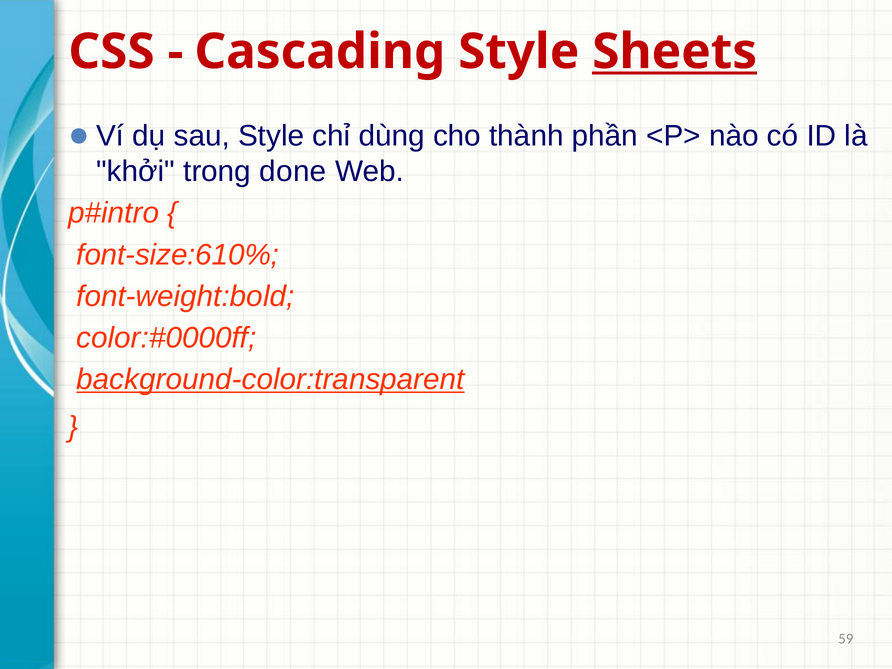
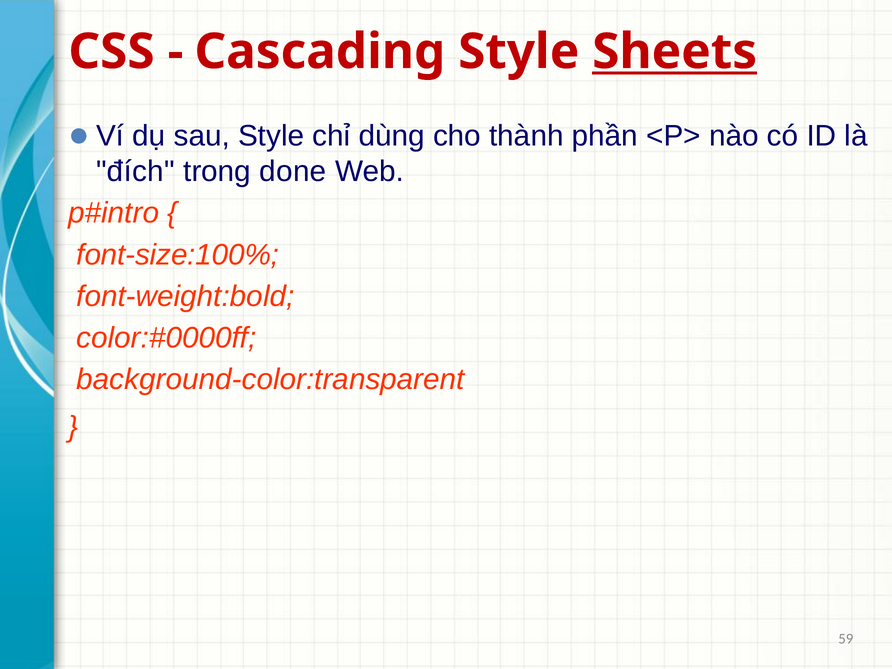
khởi: khởi -> đích
font-size:610%: font-size:610% -> font-size:100%
background-color:transparent underline: present -> none
